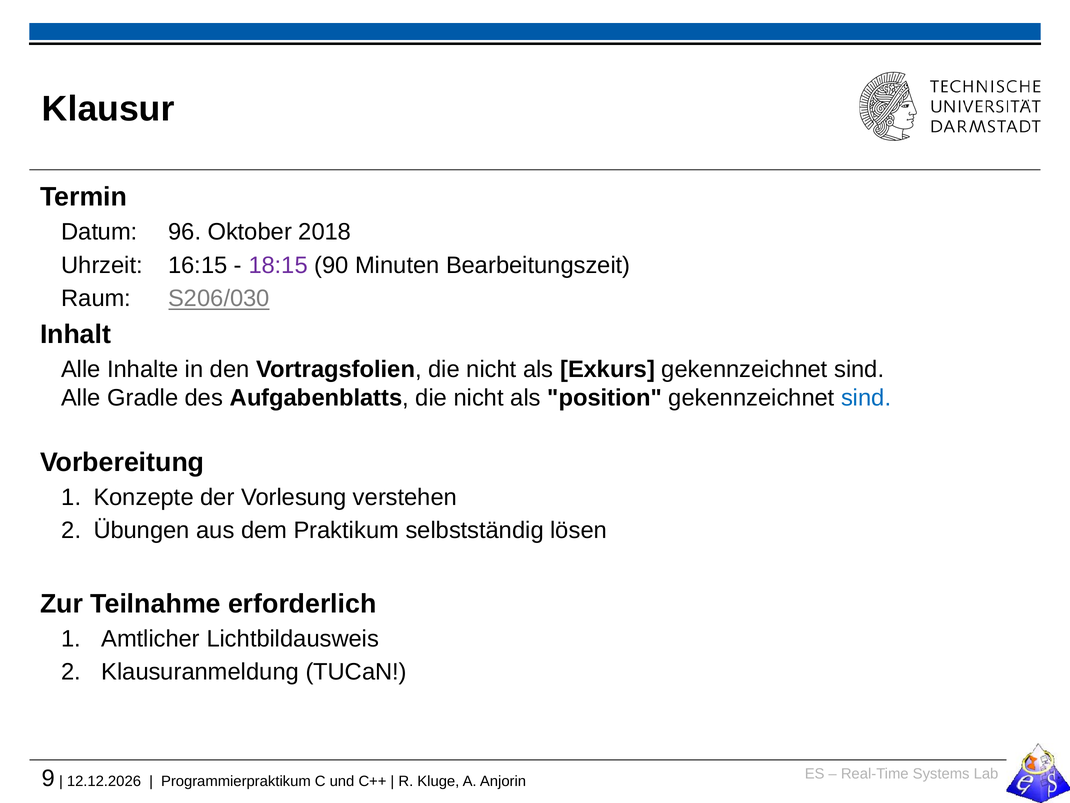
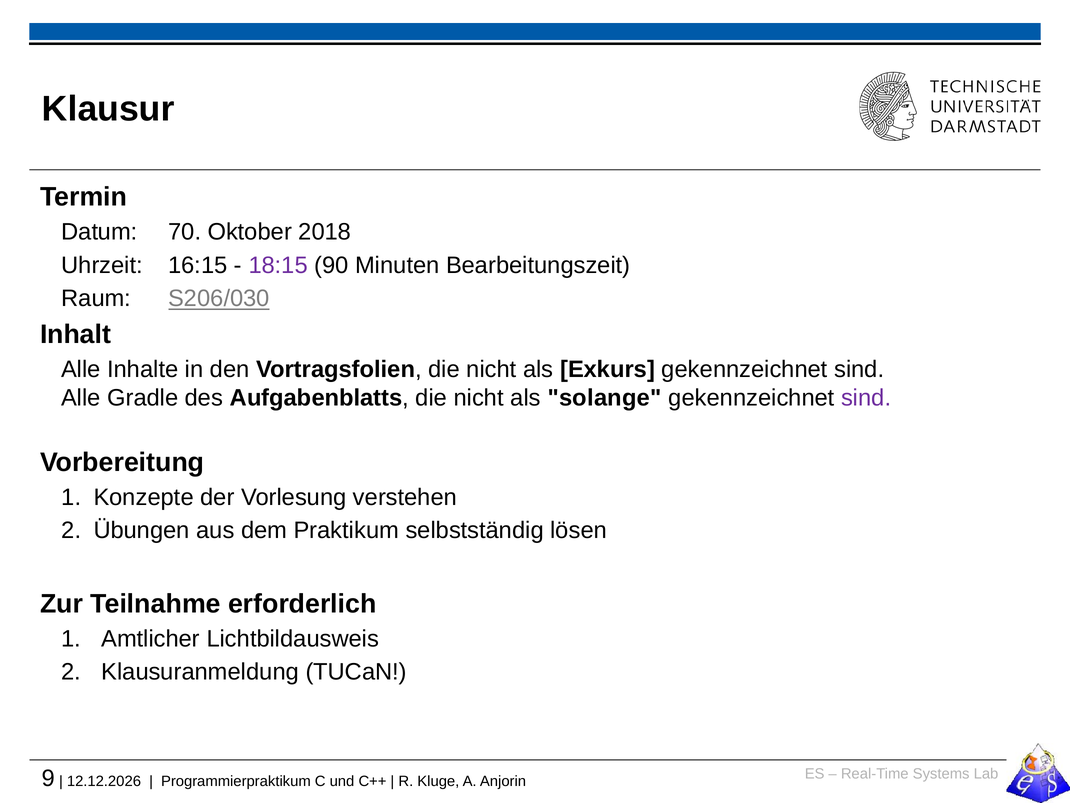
96: 96 -> 70
position: position -> solange
sind at (866, 398) colour: blue -> purple
